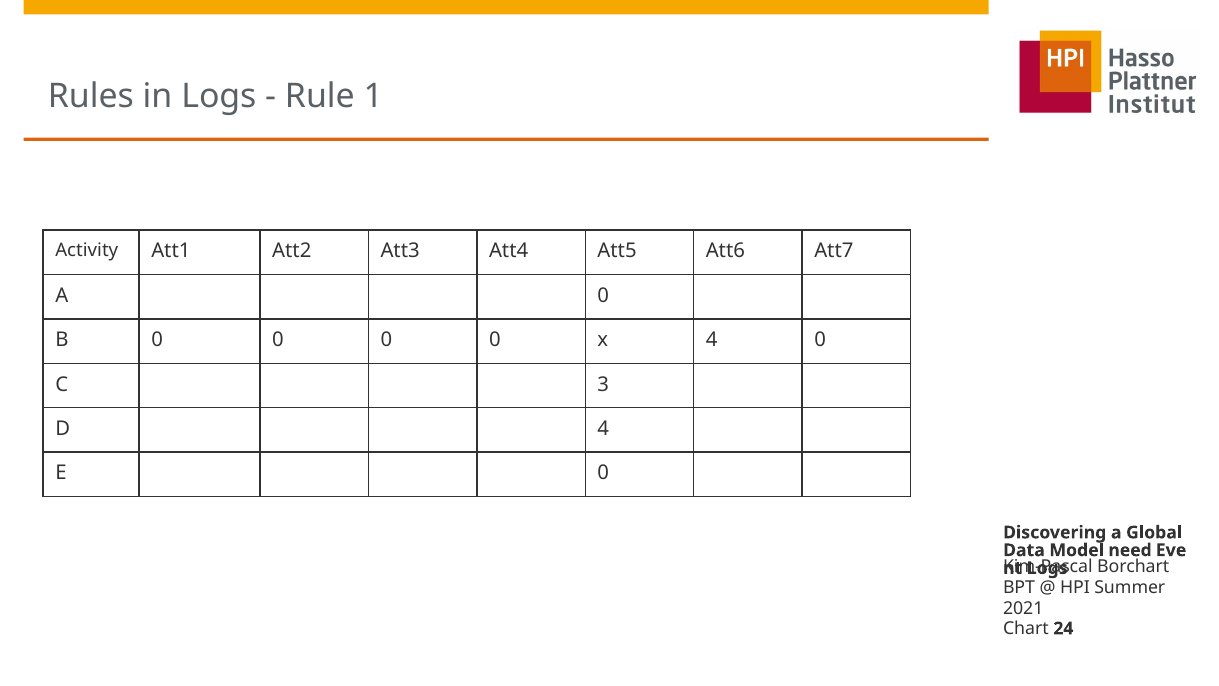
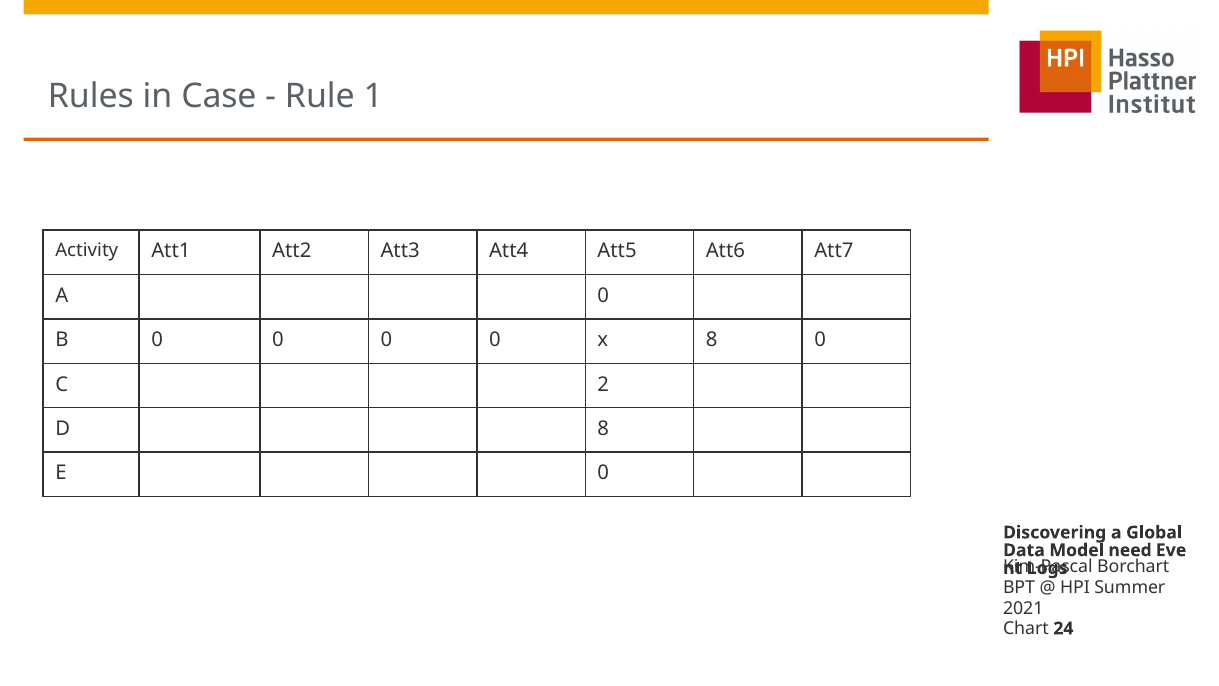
in Logs: Logs -> Case
x 4: 4 -> 8
3: 3 -> 2
D 4: 4 -> 8
